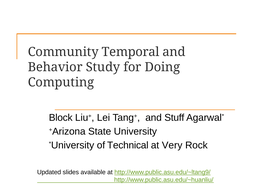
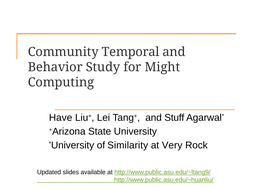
Doing: Doing -> Might
Block: Block -> Have
Technical: Technical -> Similarity
